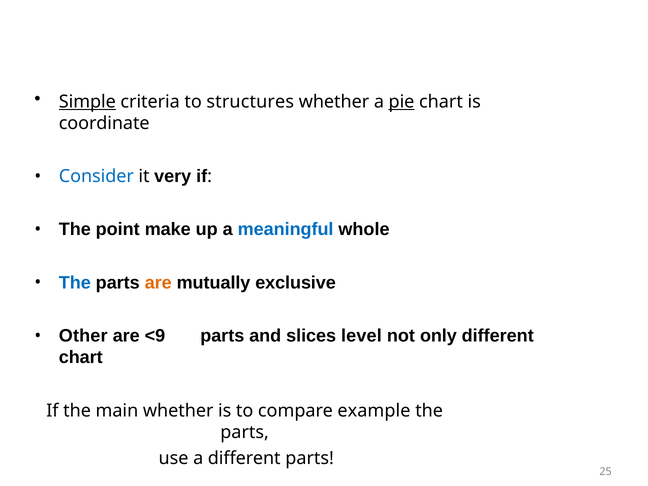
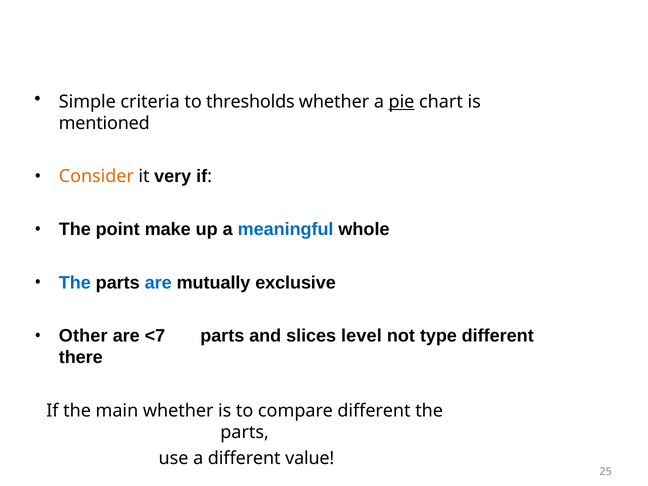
Simple underline: present -> none
structures: structures -> thresholds
coordinate: coordinate -> mentioned
Consider colour: blue -> orange
are at (158, 283) colour: orange -> blue
<9: <9 -> <7
only: only -> type
chart at (81, 357): chart -> there
compare example: example -> different
different parts: parts -> value
